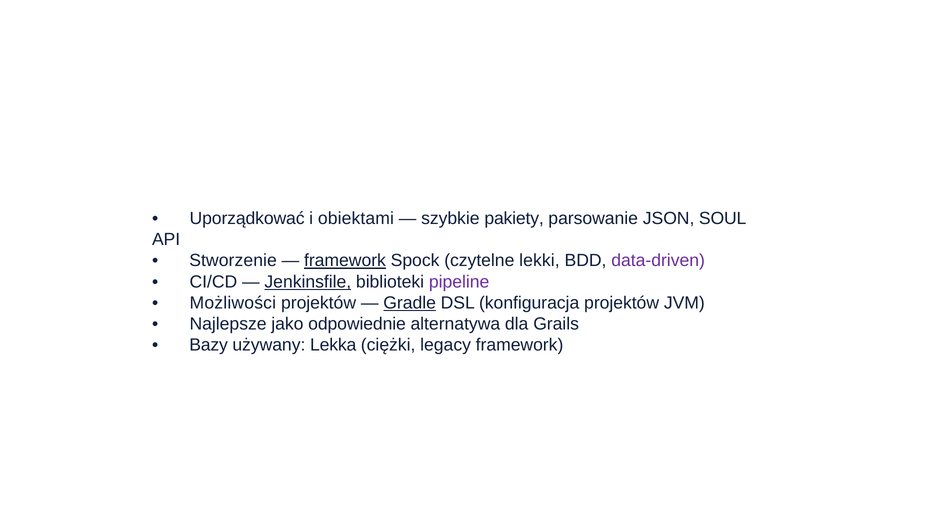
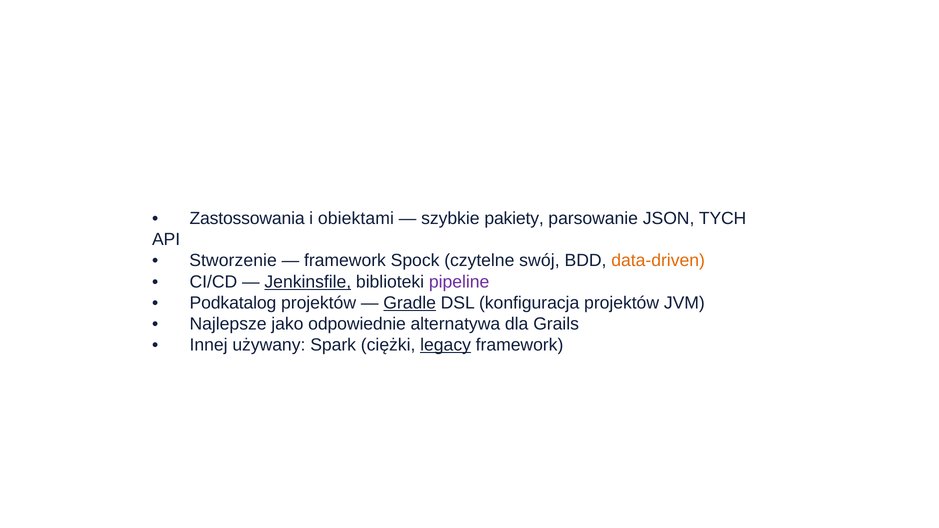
Uporządkować: Uporządkować -> Zastossowania
SOUL: SOUL -> TYCH
framework at (345, 261) underline: present -> none
czytelne lekki: lekki -> swój
data-driven colour: purple -> orange
Możliwości: Możliwości -> Podkatalog
Bazy: Bazy -> Innej
Lekka: Lekka -> Spark
legacy underline: none -> present
